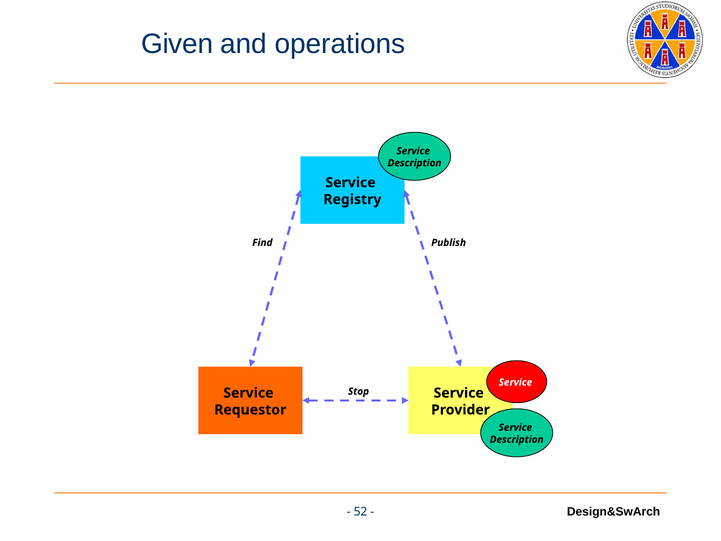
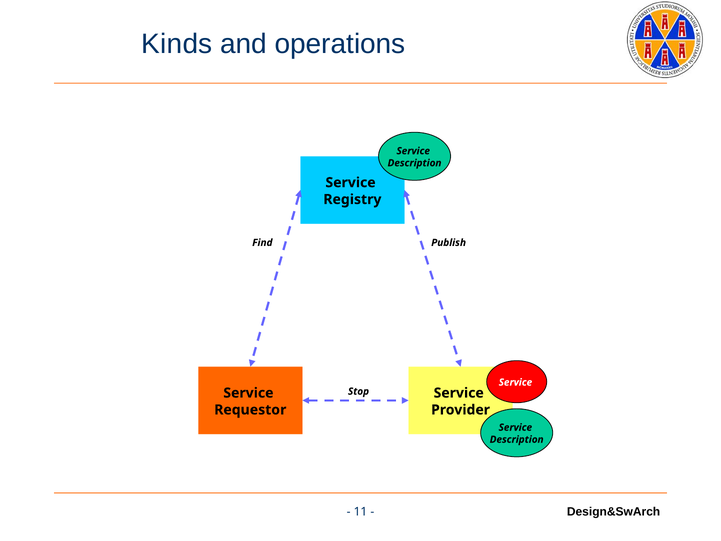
Given: Given -> Kinds
52: 52 -> 11
